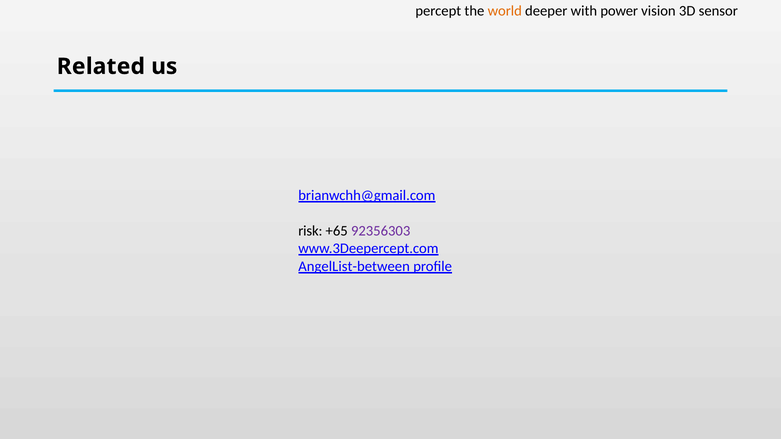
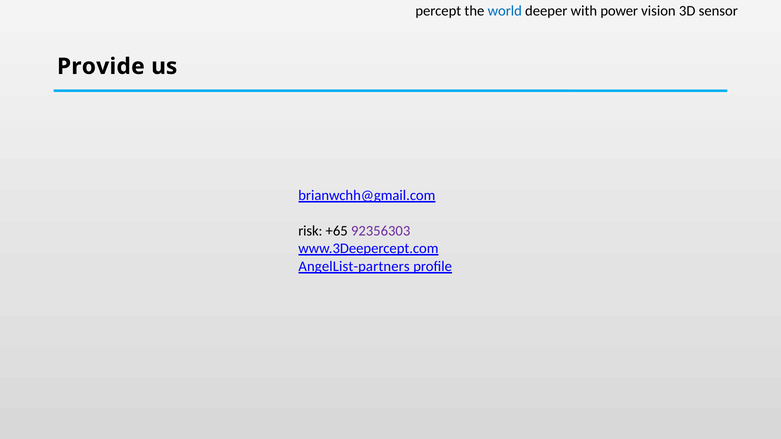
world colour: orange -> blue
Related: Related -> Provide
AngelList-between: AngelList-between -> AngelList-partners
